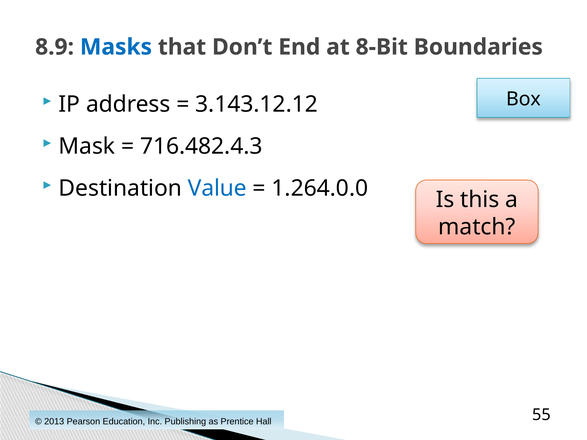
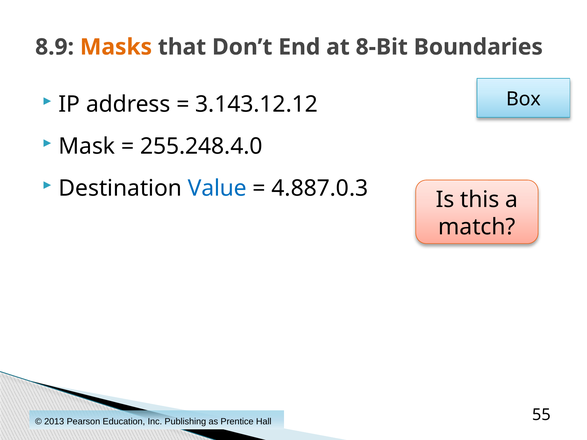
Masks colour: blue -> orange
716.482.4.3: 716.482.4.3 -> 255.248.4.0
1.264.0.0: 1.264.0.0 -> 4.887.0.3
